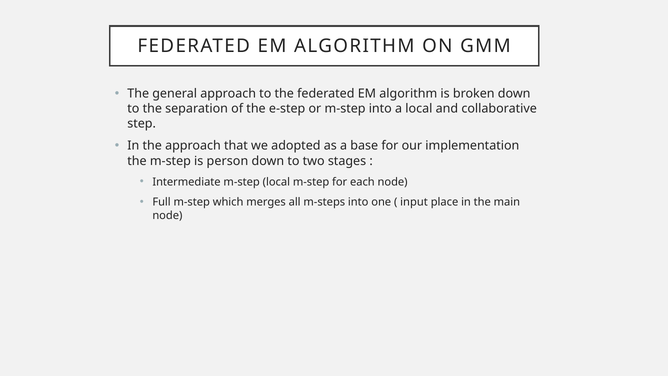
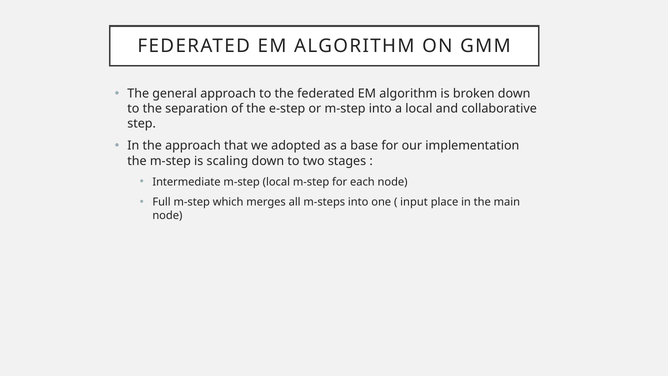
person: person -> scaling
